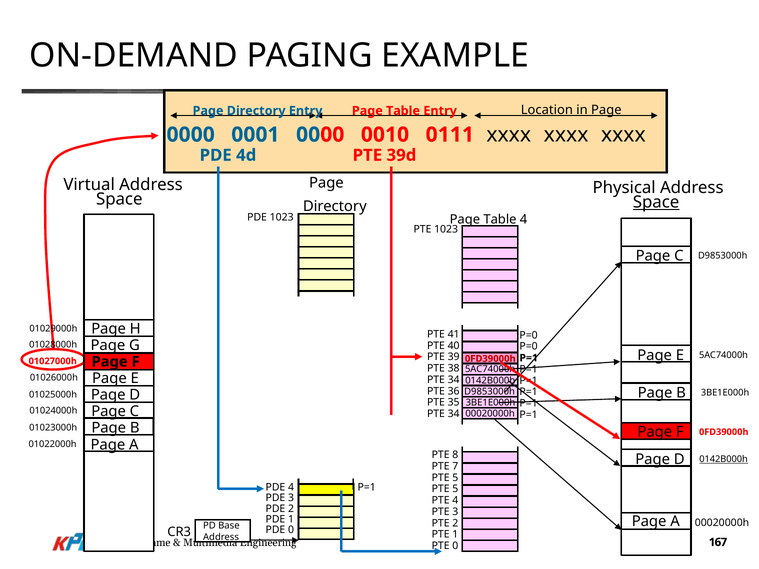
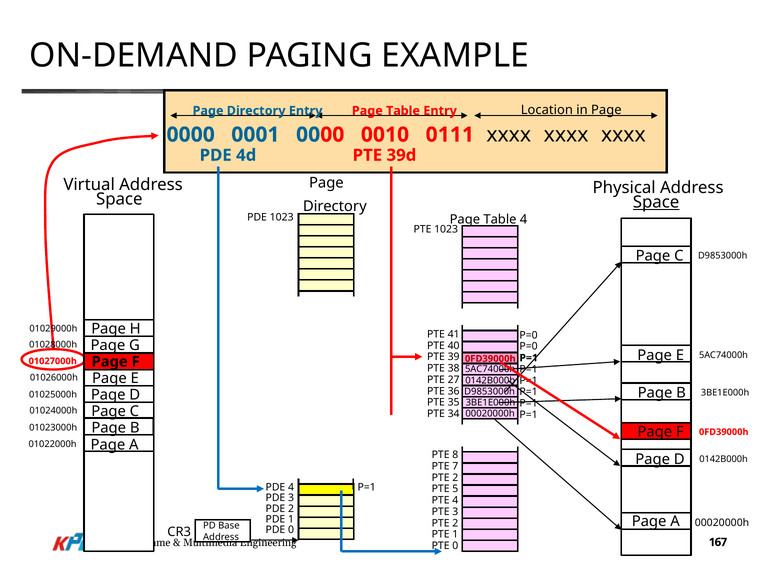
34 at (454, 380): 34 -> 27
0142B000h at (724, 459) underline: present -> none
5 at (455, 478): 5 -> 2
